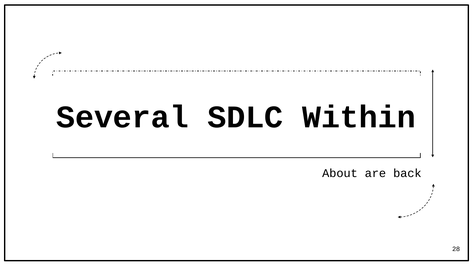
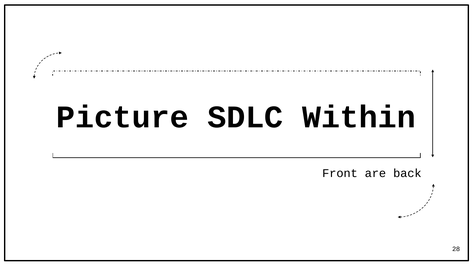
Several: Several -> Picture
About: About -> Front
